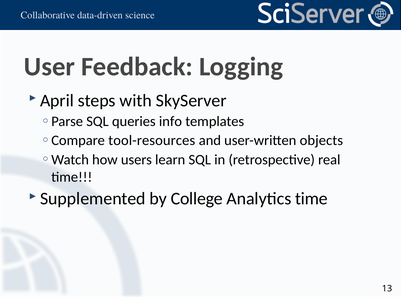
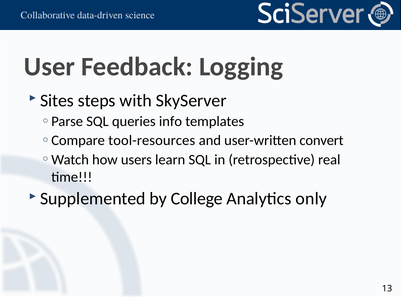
April: April -> Sites
objects: objects -> convert
Analytics time: time -> only
